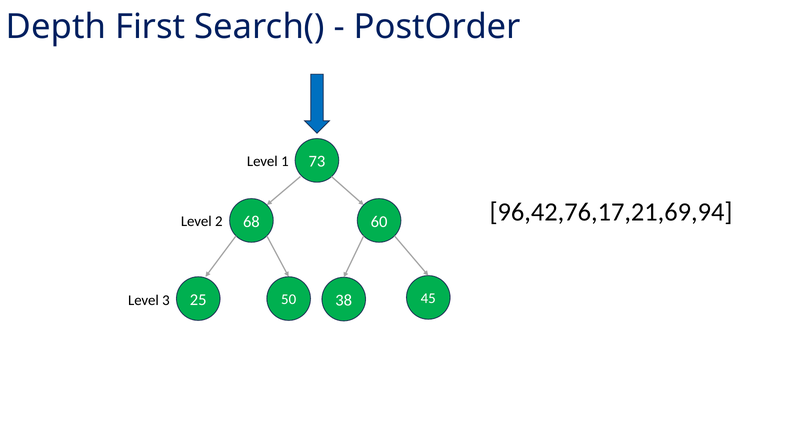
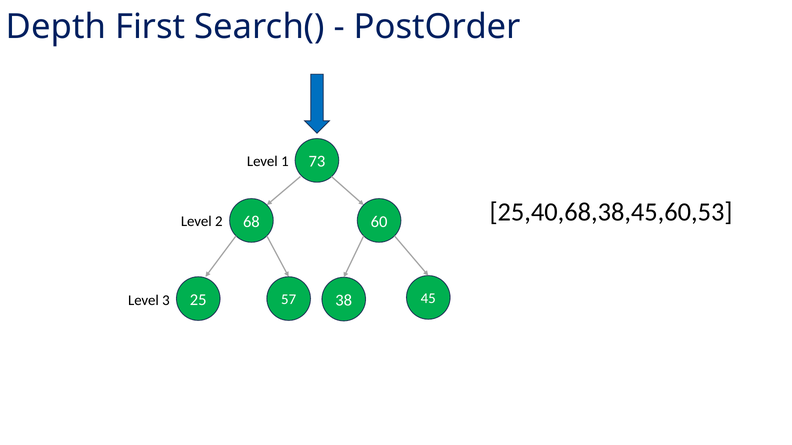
96,42,76,17,21,69,94: 96,42,76,17,21,69,94 -> 25,40,68,38,45,60,53
50: 50 -> 57
